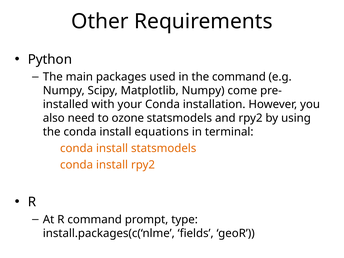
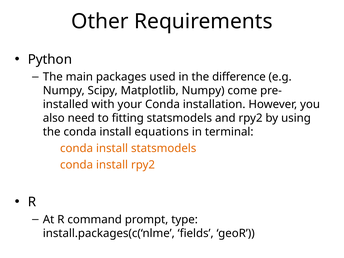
the command: command -> difference
ozone: ozone -> fitting
